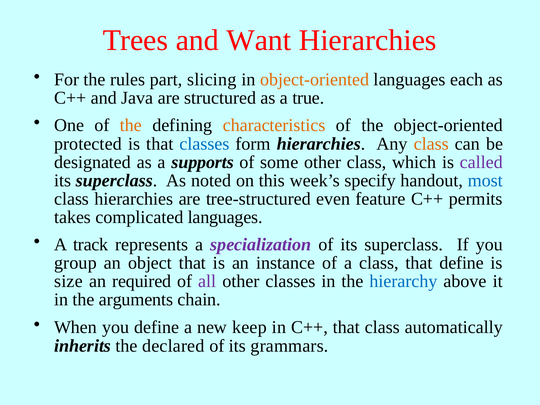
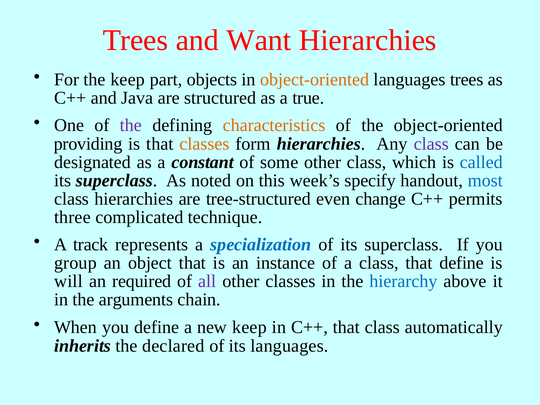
the rules: rules -> keep
slicing: slicing -> objects
languages each: each -> trees
the at (131, 125) colour: orange -> purple
protected: protected -> providing
classes at (204, 144) colour: blue -> orange
class at (431, 144) colour: orange -> purple
supports: supports -> constant
called colour: purple -> blue
feature: feature -> change
takes: takes -> three
complicated languages: languages -> technique
specialization colour: purple -> blue
size: size -> will
its grammars: grammars -> languages
